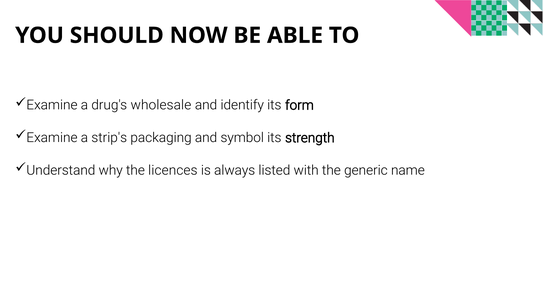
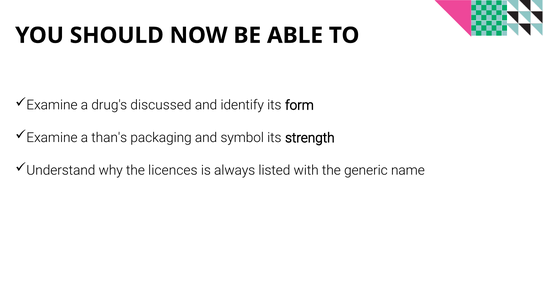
wholesale: wholesale -> discussed
strip's: strip's -> than's
